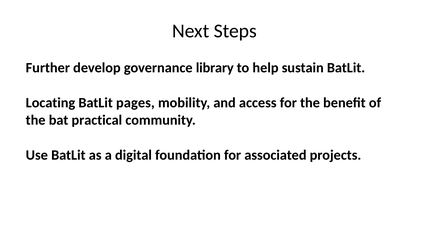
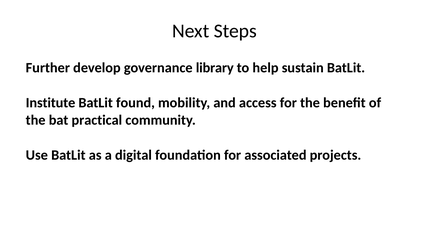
Locating: Locating -> Institute
pages: pages -> found
